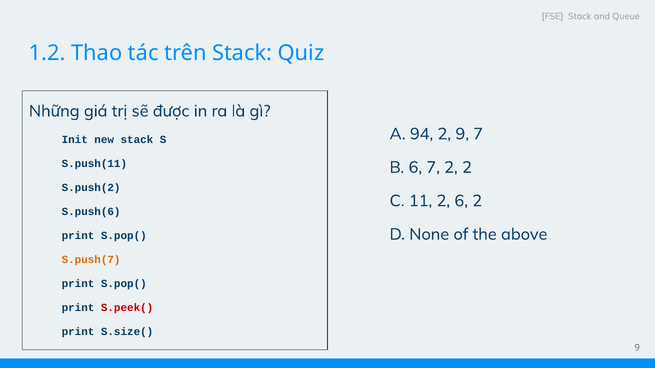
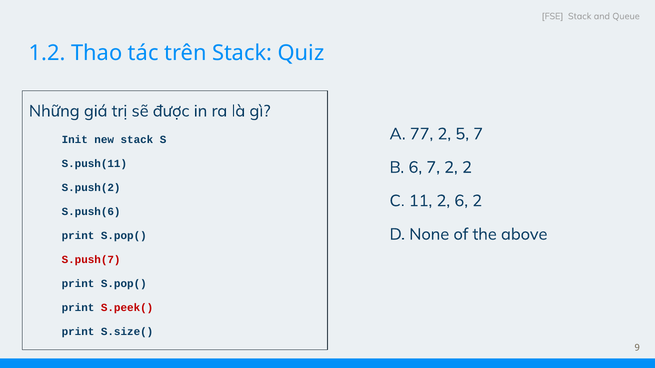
94: 94 -> 77
2 9: 9 -> 5
S.push(7 colour: orange -> red
